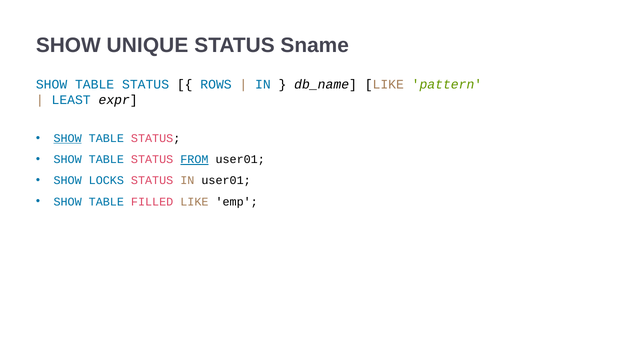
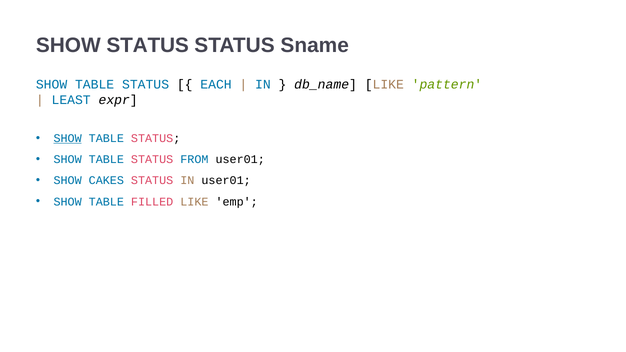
SHOW UNIQUE: UNIQUE -> STATUS
ROWS: ROWS -> EACH
FROM underline: present -> none
LOCKS: LOCKS -> CAKES
